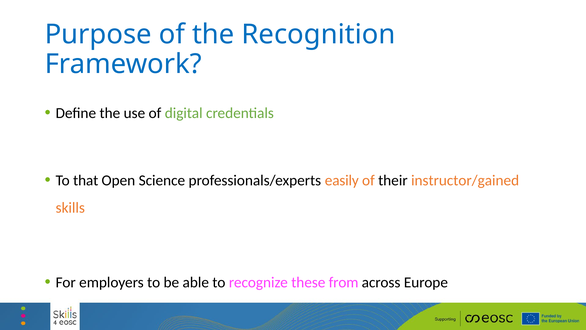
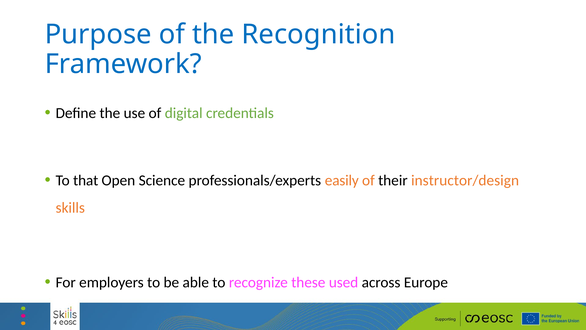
instructor/gained: instructor/gained -> instructor/design
from: from -> used
